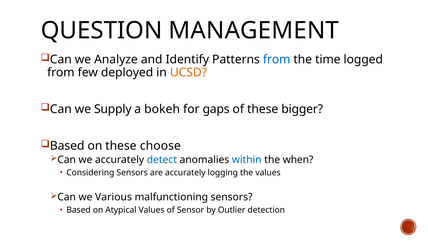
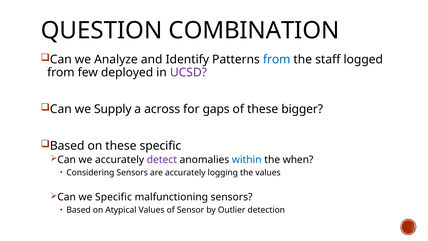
MANAGEMENT: MANAGEMENT -> COMBINATION
time: time -> staff
UCSD colour: orange -> purple
bokeh: bokeh -> across
these choose: choose -> specific
detect colour: blue -> purple
we Various: Various -> Specific
